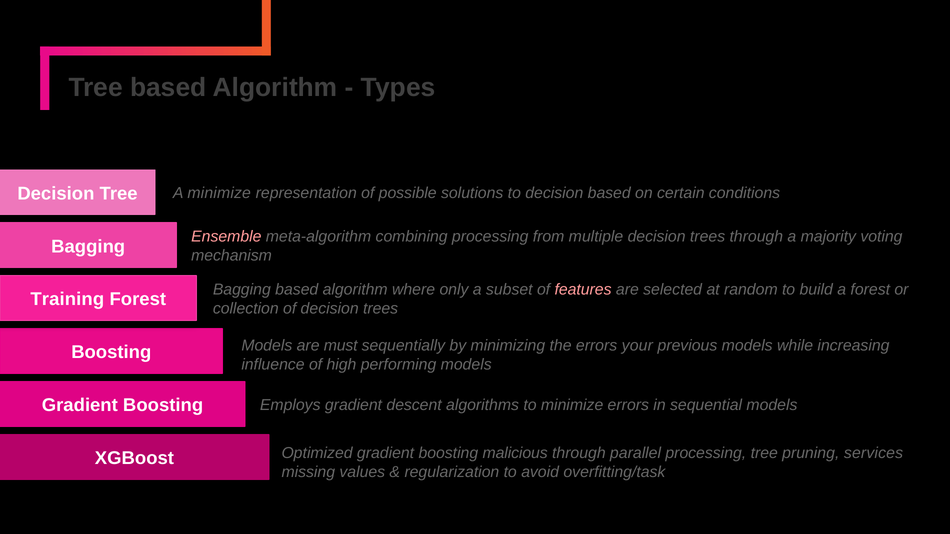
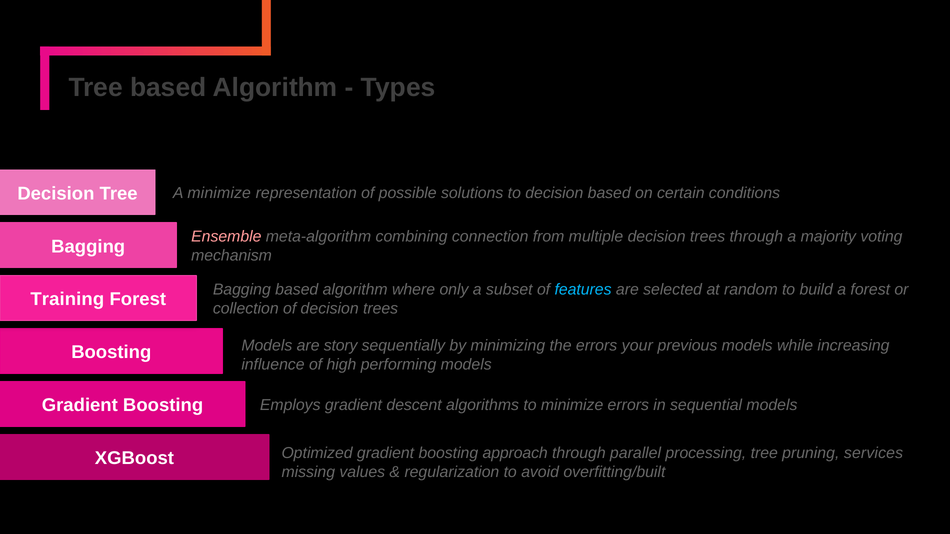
combining processing: processing -> connection
features colour: pink -> light blue
must: must -> story
malicious: malicious -> approach
overfitting/task: overfitting/task -> overfitting/built
